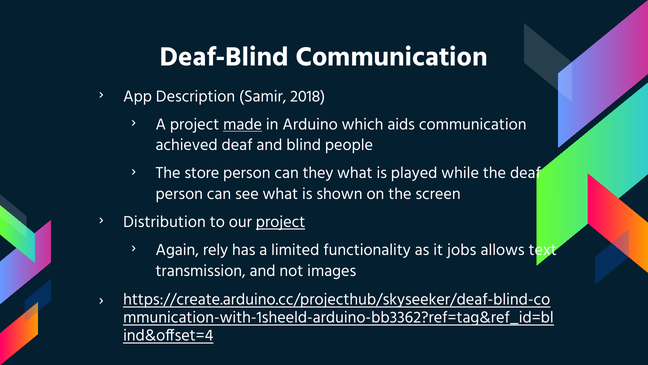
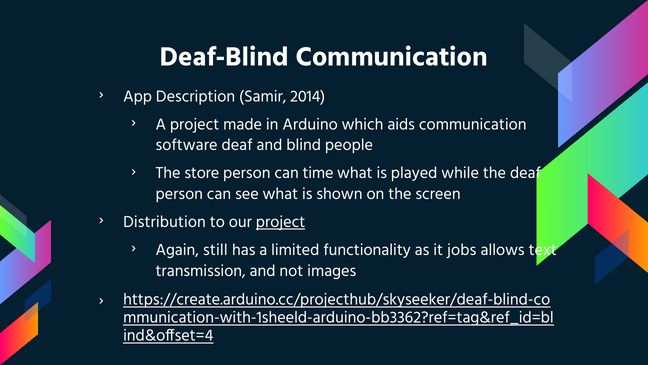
2018: 2018 -> 2014
made underline: present -> none
achieved: achieved -> software
they: they -> time
rely: rely -> still
